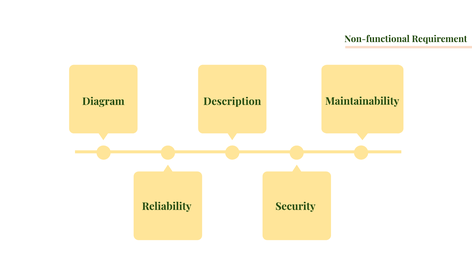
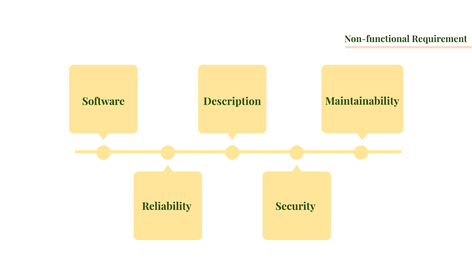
Diagram: Diagram -> Software
